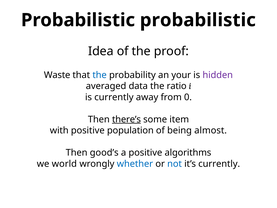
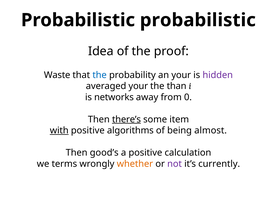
averaged data: data -> your
ratio: ratio -> than
is currently: currently -> networks
with underline: none -> present
population: population -> algorithms
algorithms: algorithms -> calculation
world: world -> terms
whether colour: blue -> orange
not colour: blue -> purple
